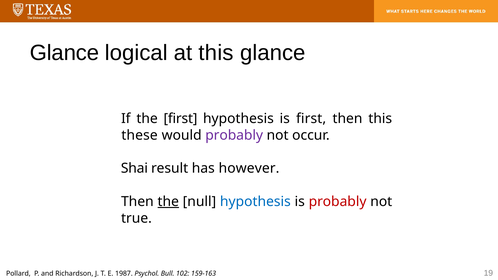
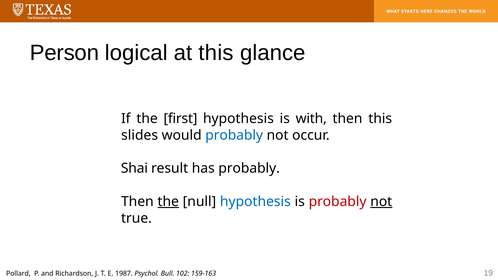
Glance at (64, 53): Glance -> Person
is first: first -> with
these: these -> slides
probably at (234, 135) colour: purple -> blue
has however: however -> probably
not at (381, 202) underline: none -> present
